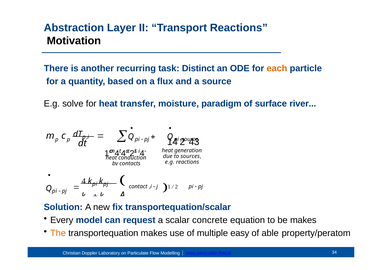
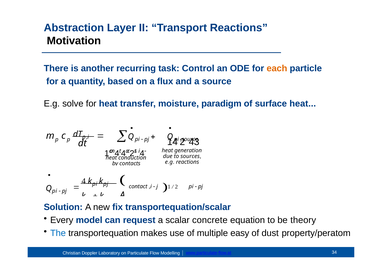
Distinct: Distinct -> Control
surface river: river -> heat
be makes: makes -> theory
The colour: orange -> blue
able: able -> dust
